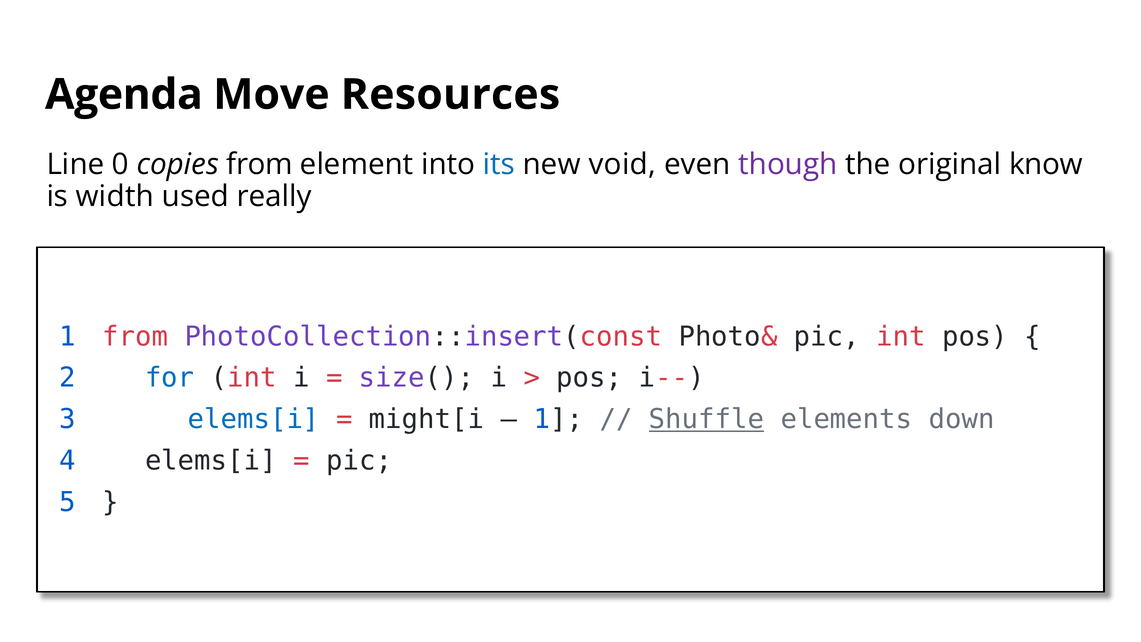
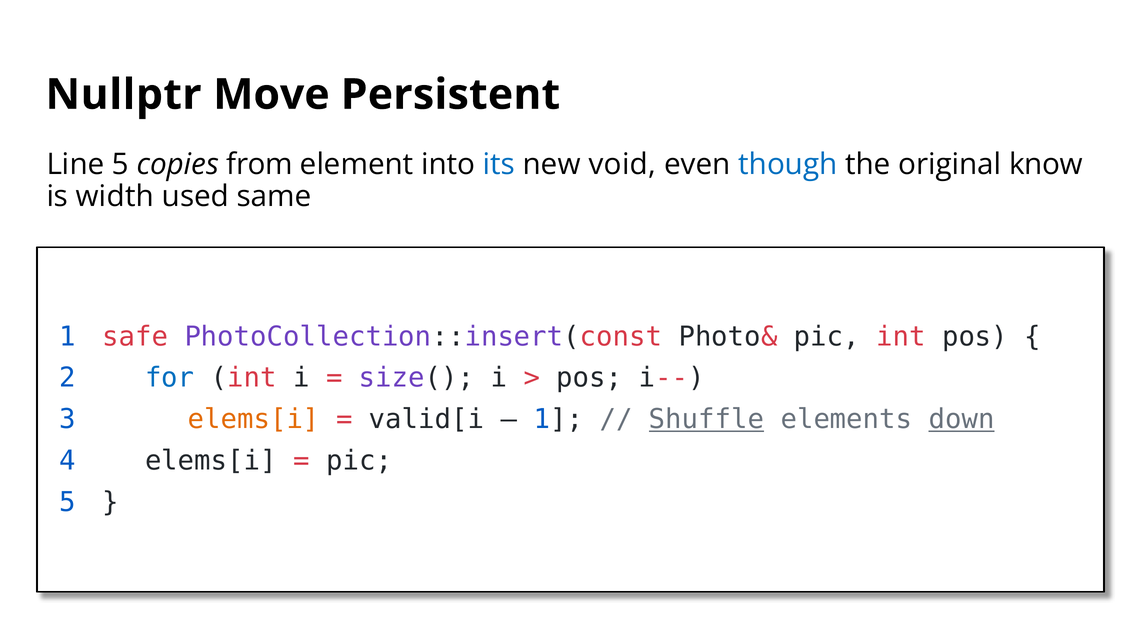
Agenda: Agenda -> Nullptr
Resources: Resources -> Persistent
Line 0: 0 -> 5
though colour: purple -> blue
really: really -> same
1 from: from -> safe
elems[i at (254, 419) colour: blue -> orange
might[i: might[i -> valid[i
down underline: none -> present
